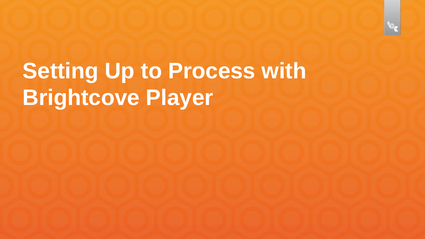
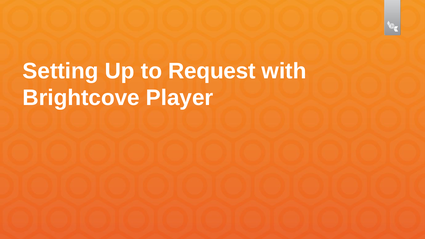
Process: Process -> Request
